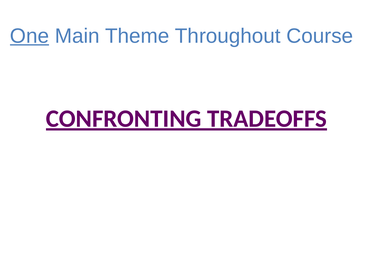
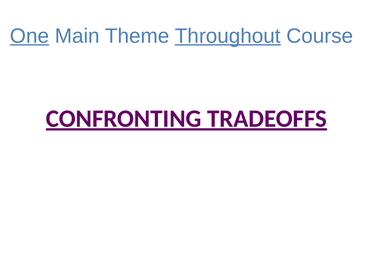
Throughout underline: none -> present
